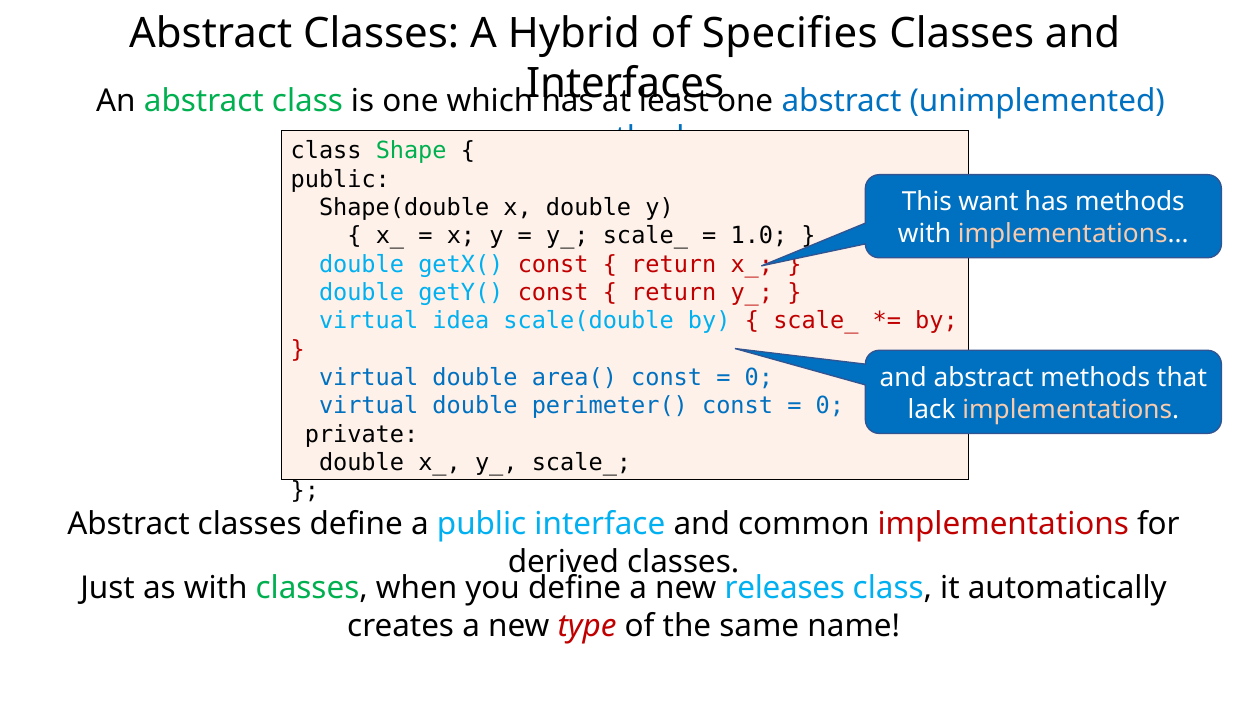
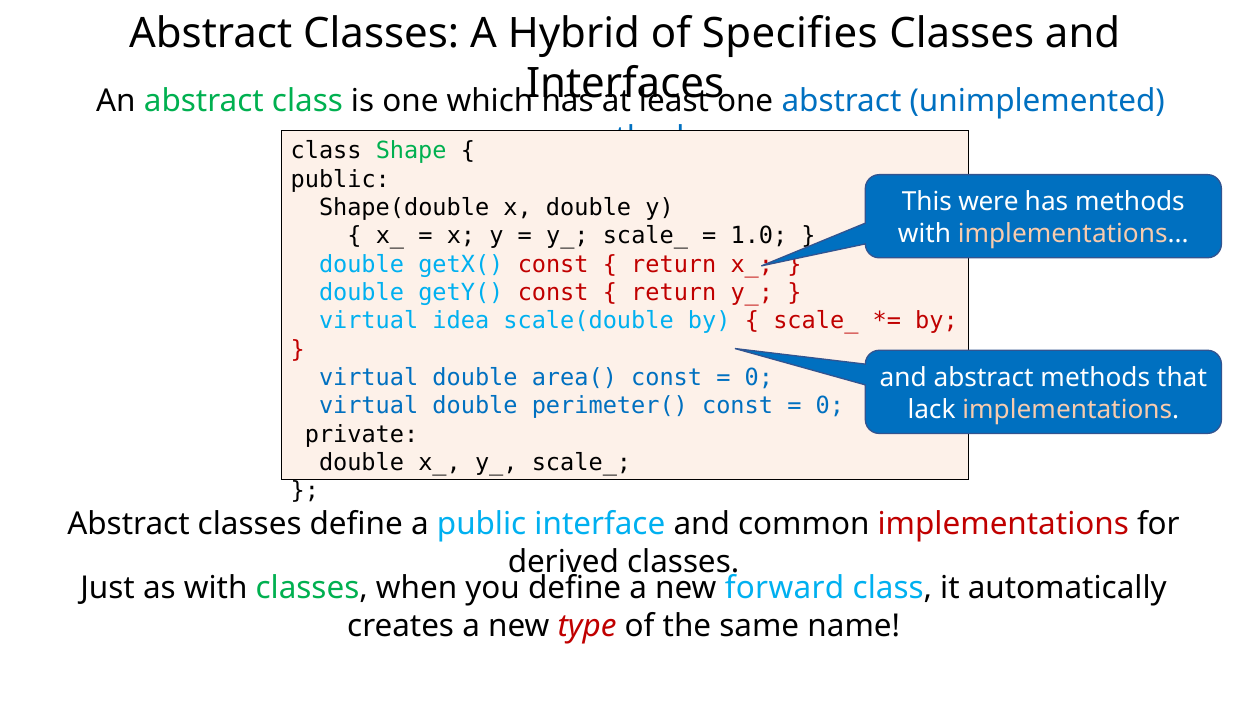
want: want -> were
releases: releases -> forward
